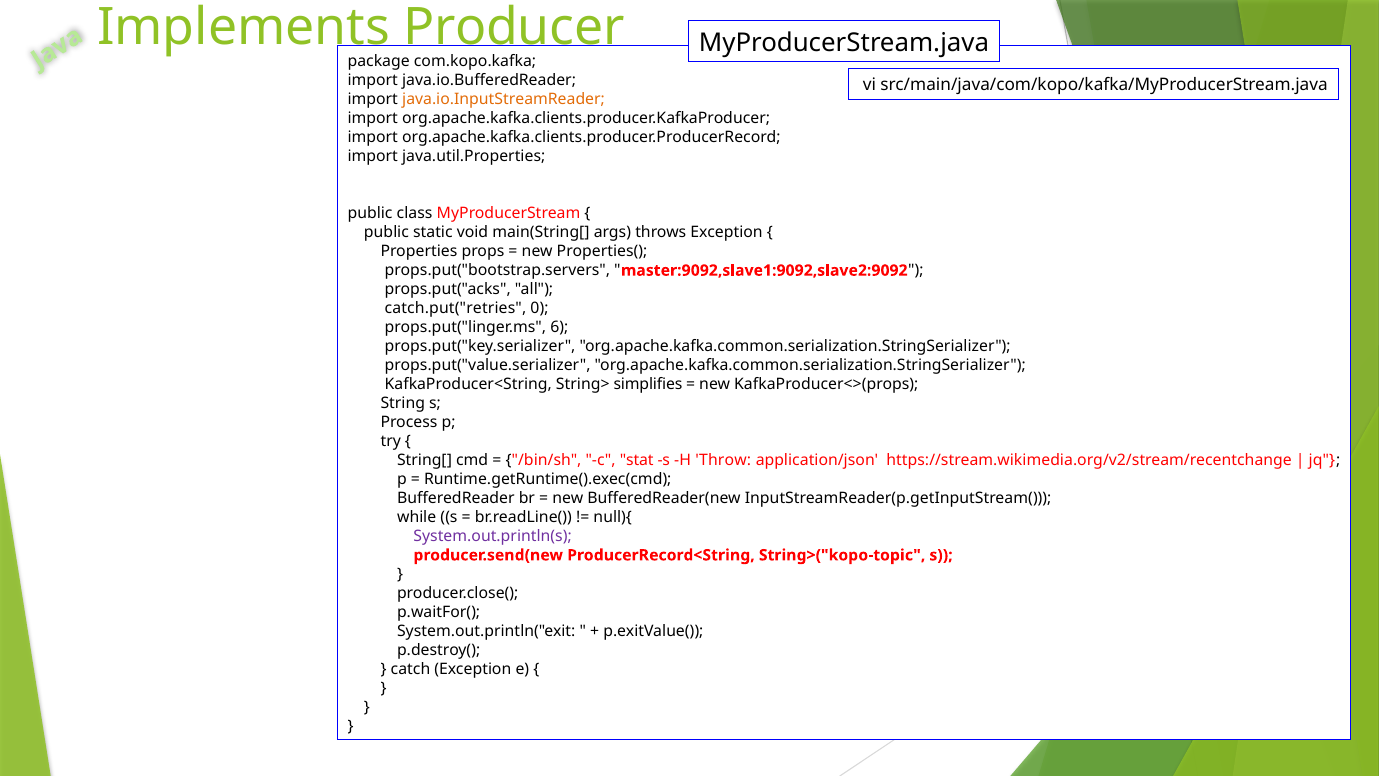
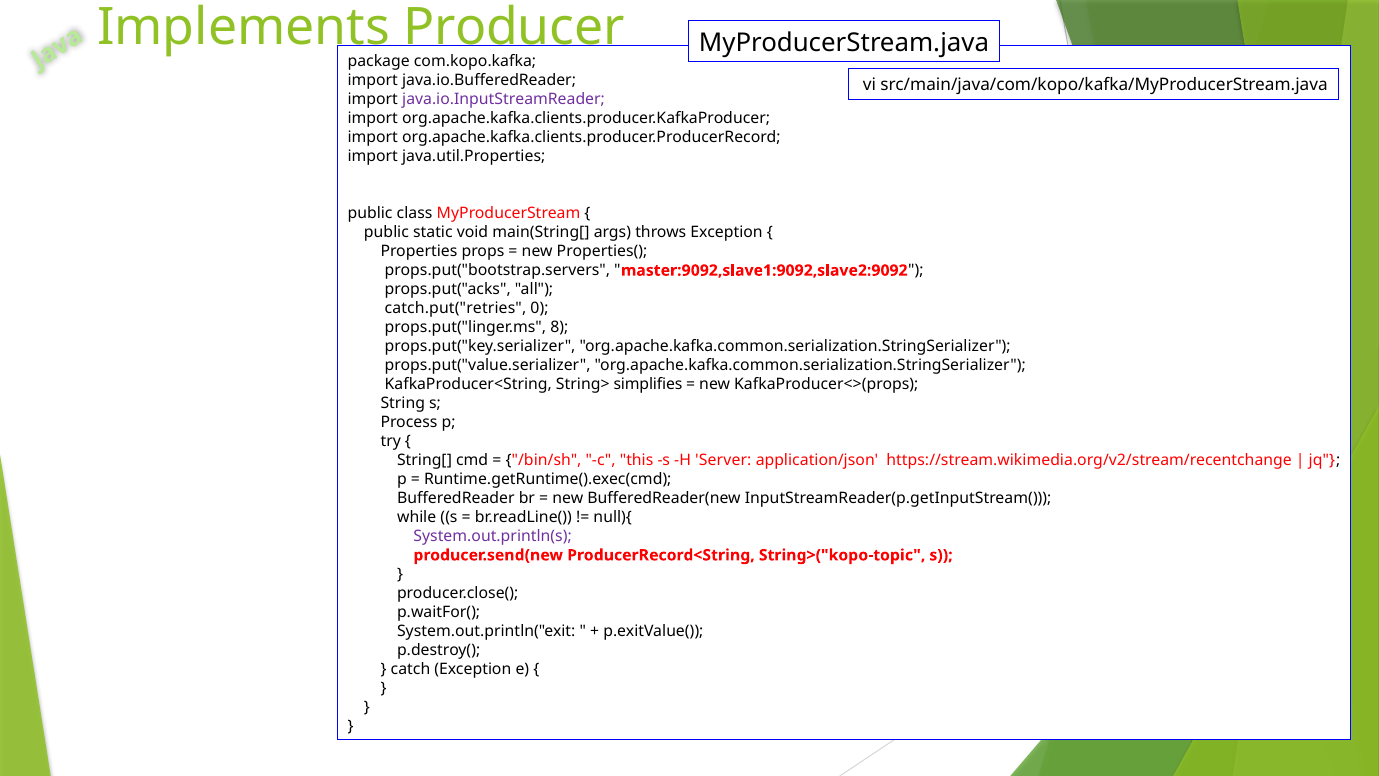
java.io.InputStreamReader colour: orange -> purple
6: 6 -> 8
stat: stat -> this
Throw: Throw -> Server
